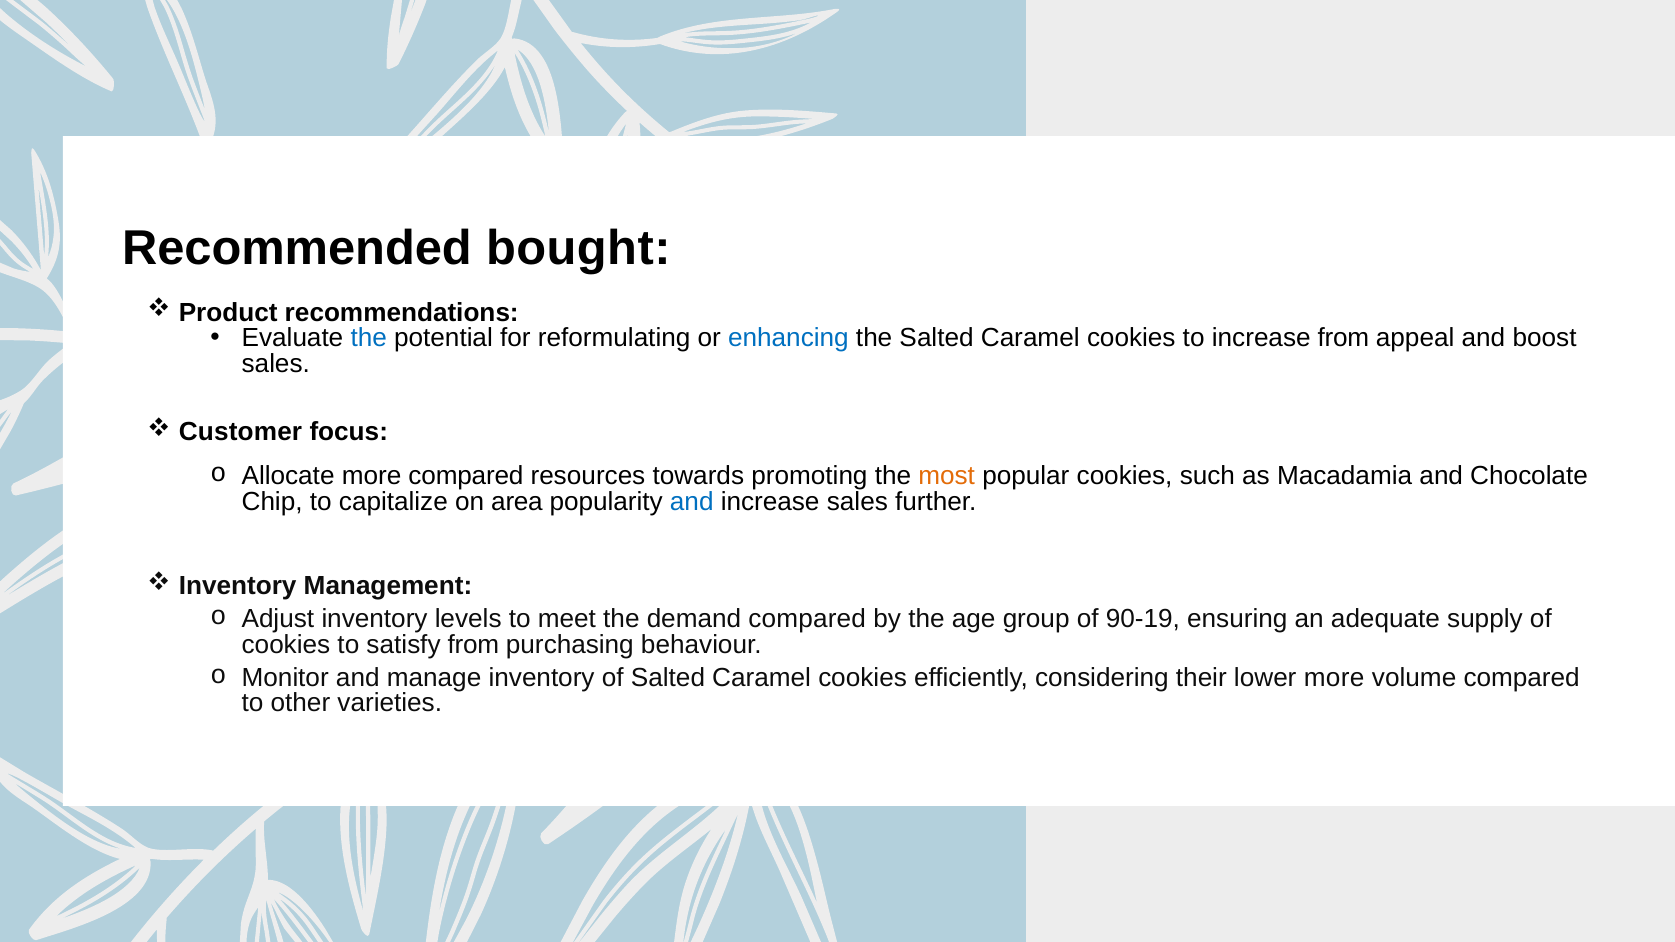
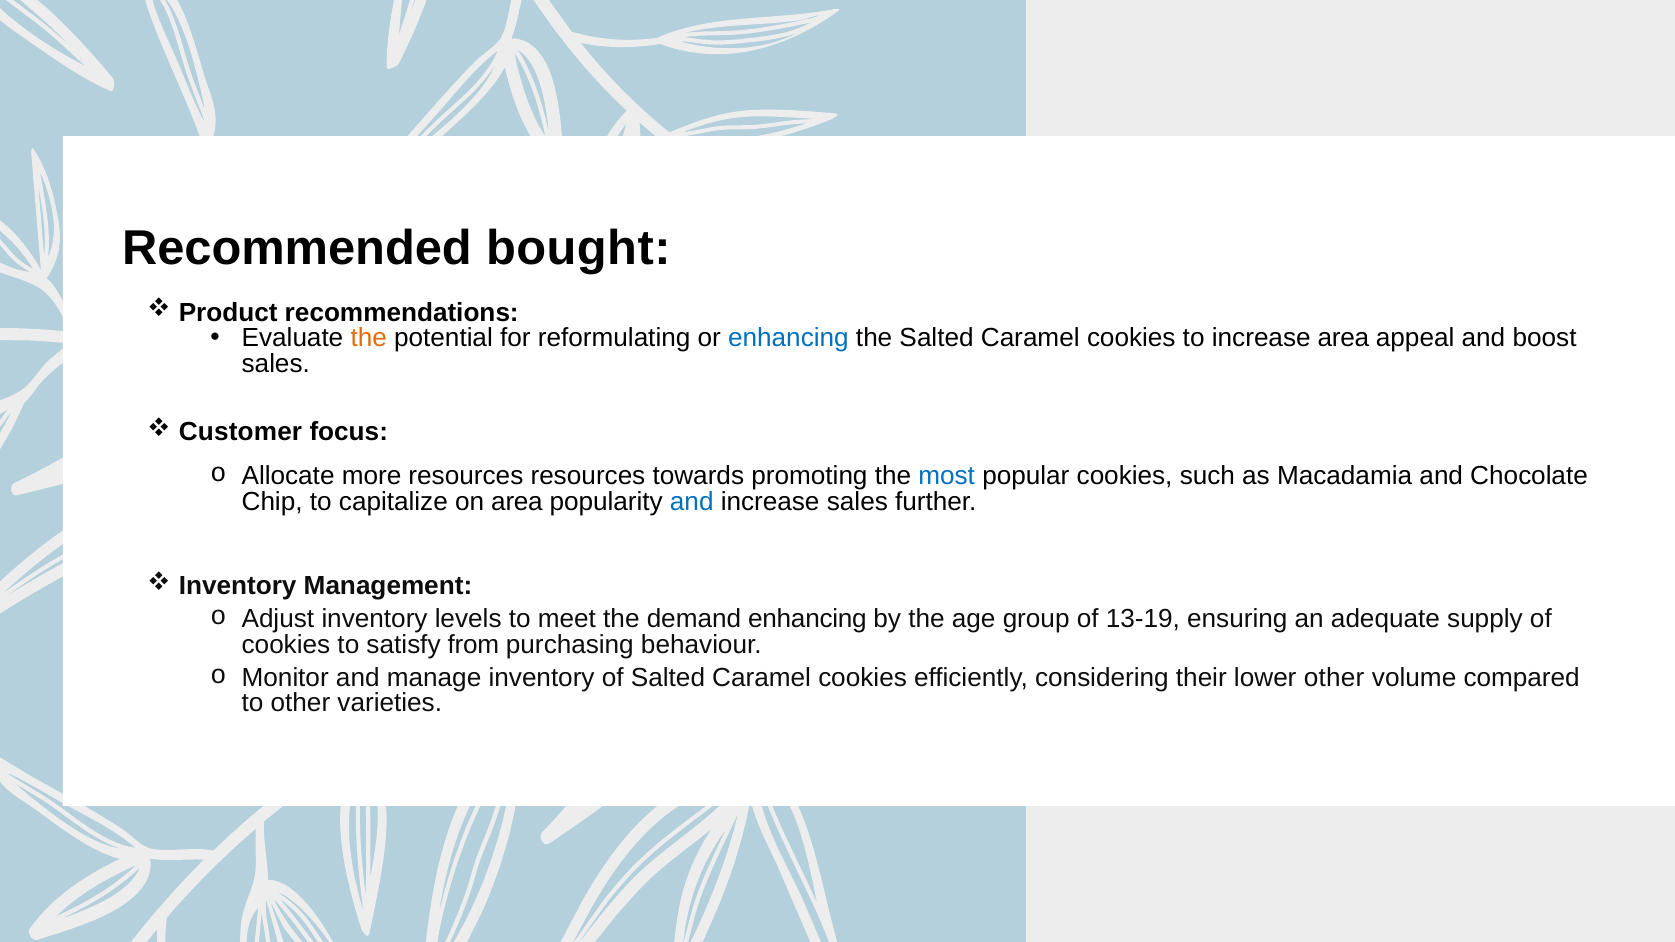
the at (369, 338) colour: blue -> orange
increase from: from -> area
more compared: compared -> resources
most colour: orange -> blue
demand compared: compared -> enhancing
90-19: 90-19 -> 13-19
lower more: more -> other
